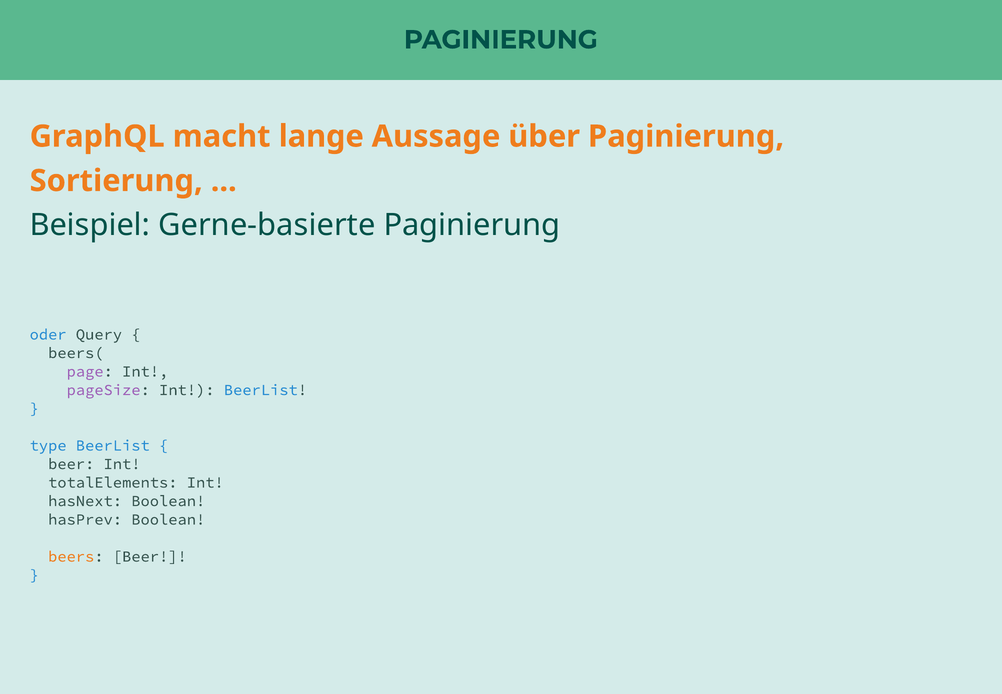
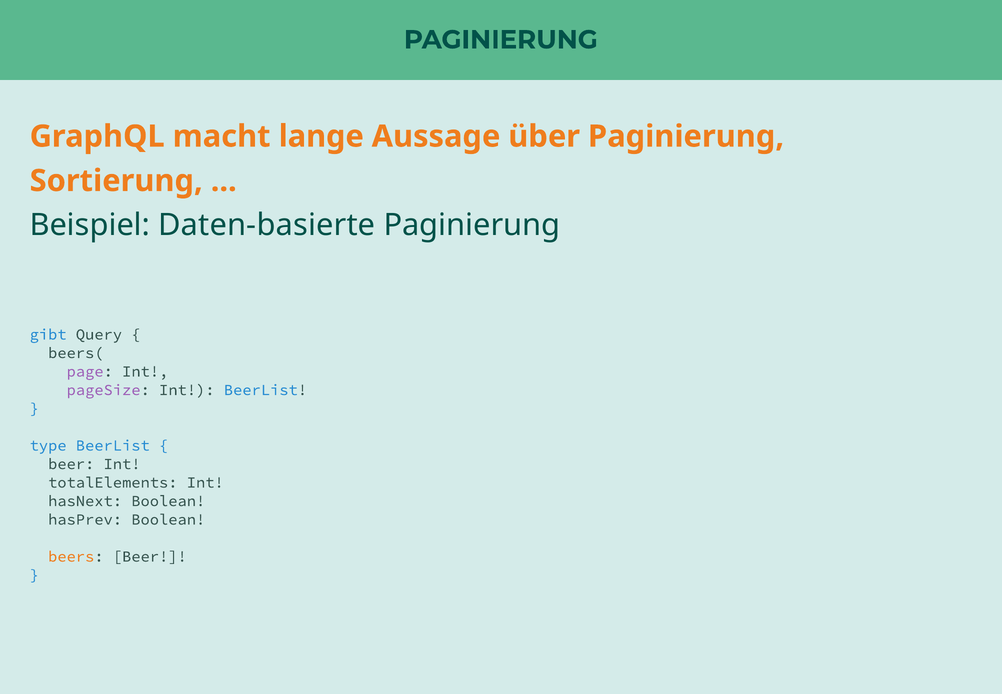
Gerne-basierte: Gerne-basierte -> Daten-basierte
oder: oder -> gibt
